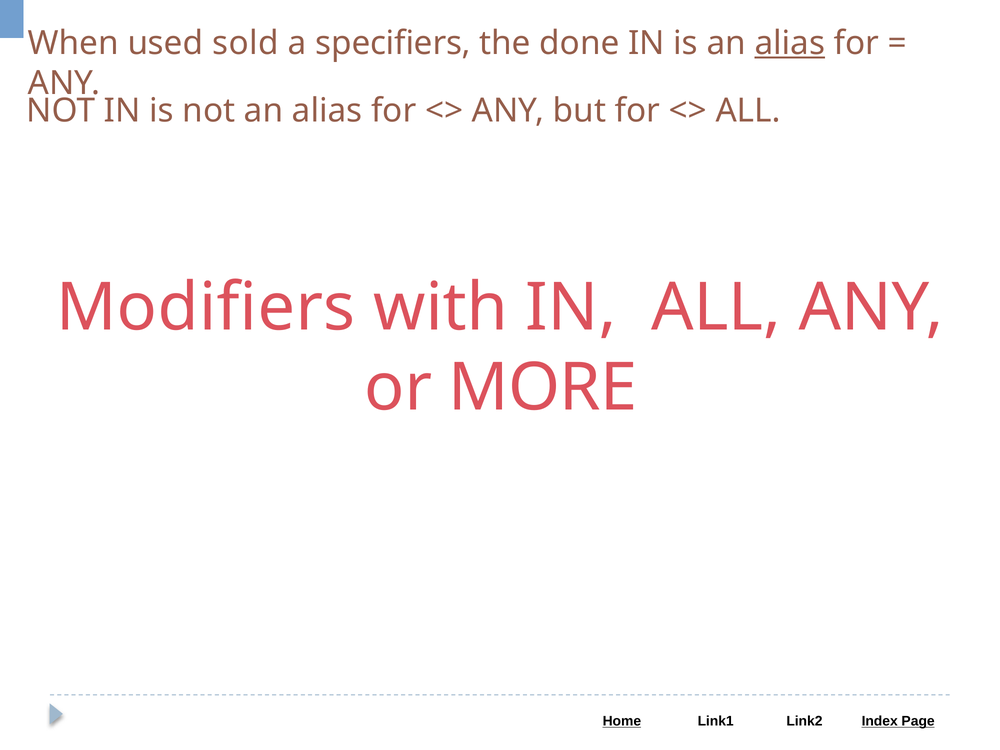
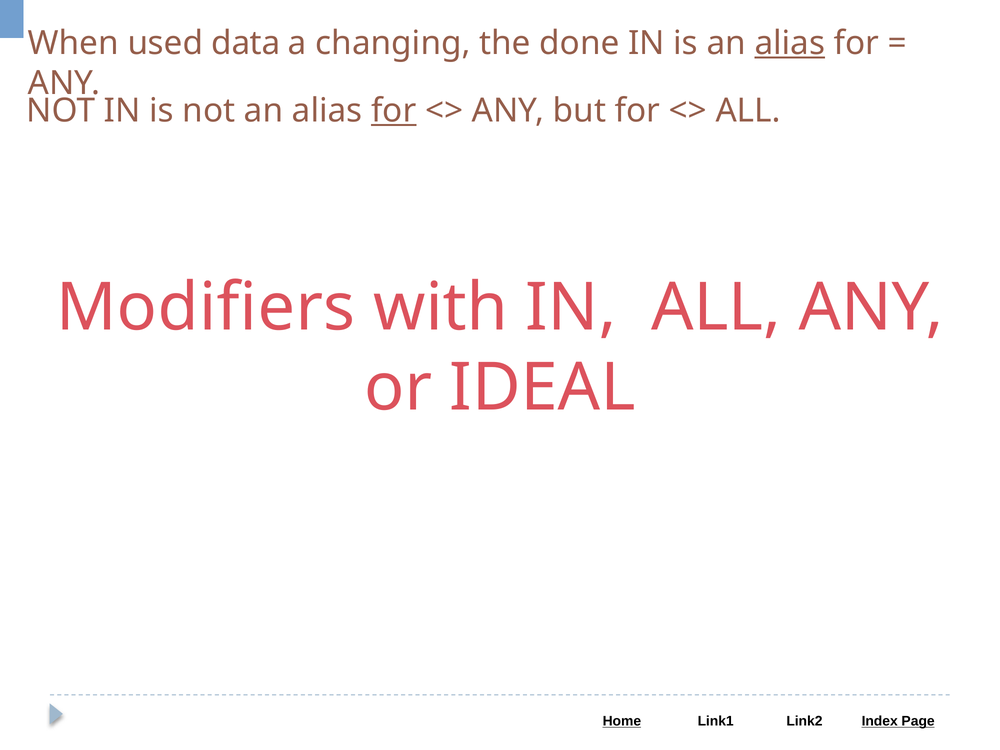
sold: sold -> data
specifiers: specifiers -> changing
for at (394, 111) underline: none -> present
MORE: MORE -> IDEAL
